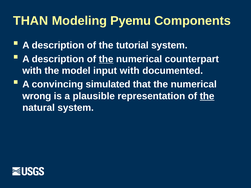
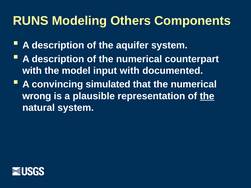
THAN: THAN -> RUNS
Pyemu: Pyemu -> Others
tutorial: tutorial -> aquifer
the at (106, 59) underline: present -> none
